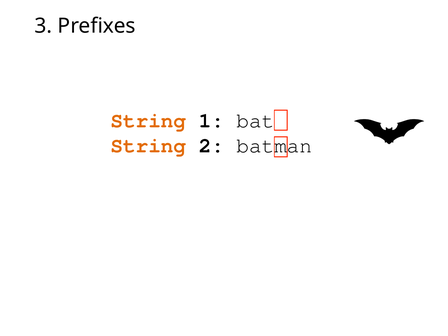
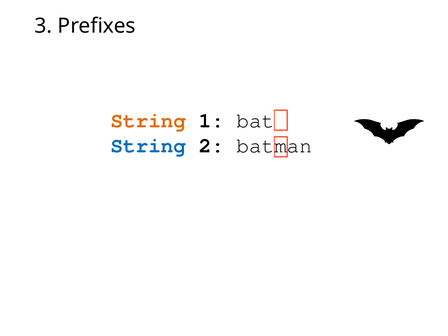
String at (148, 146) colour: orange -> blue
